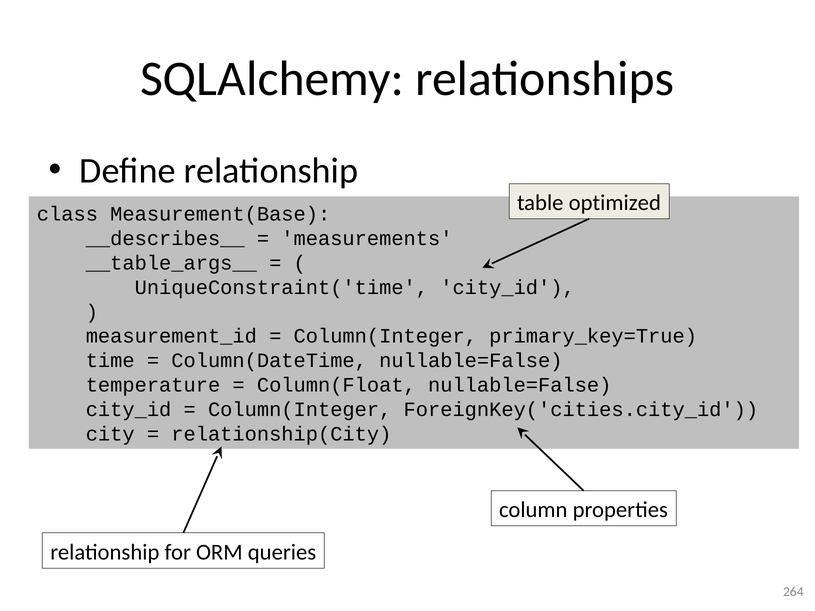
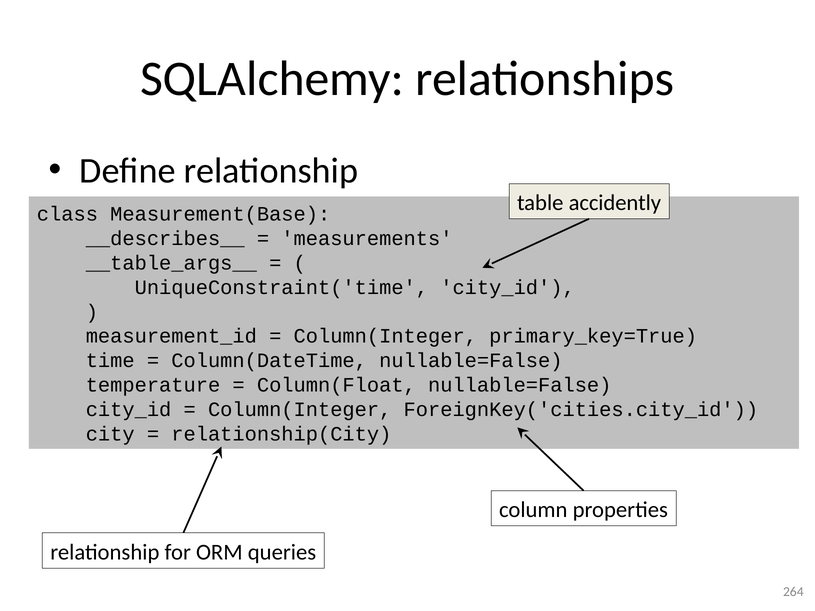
optimized: optimized -> accidently
